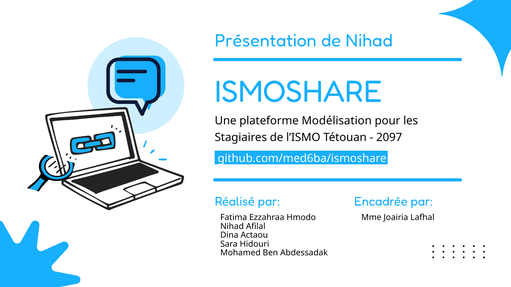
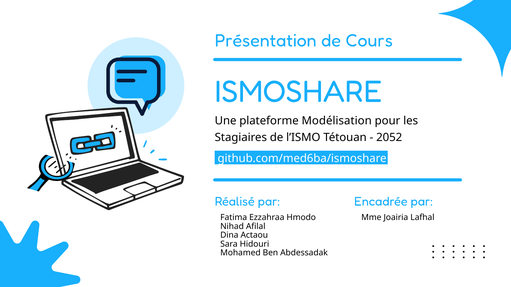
de Nihad: Nihad -> Cours
2097: 2097 -> 2052
